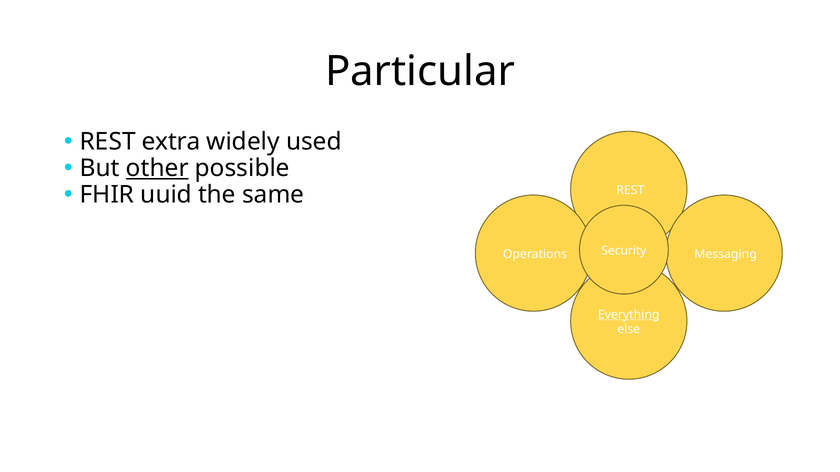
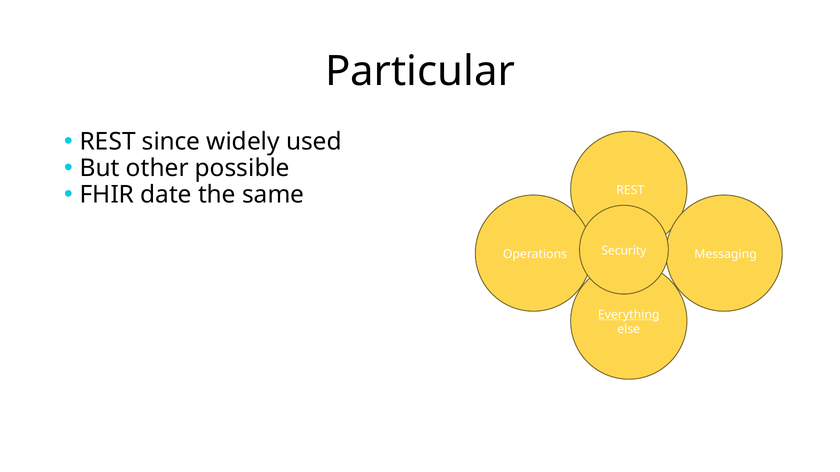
extra: extra -> since
other underline: present -> none
uuid: uuid -> date
